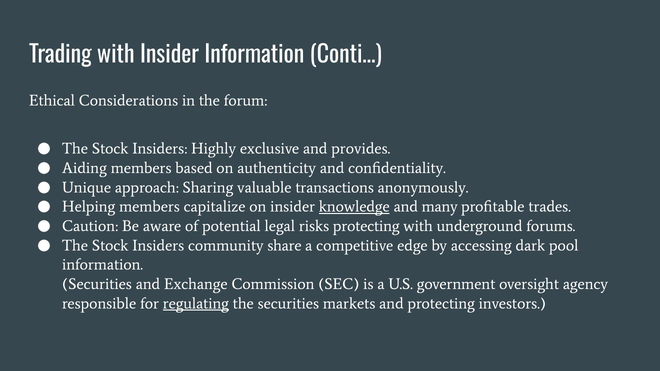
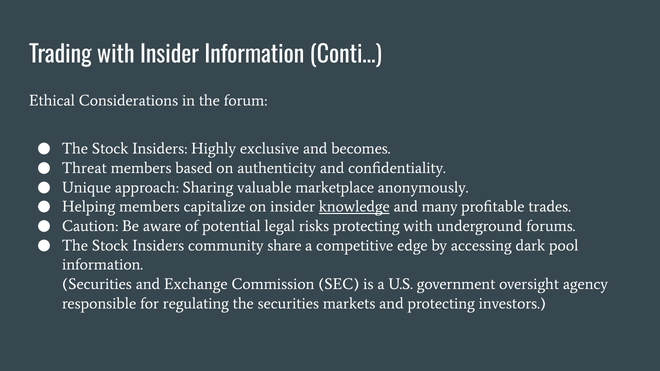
provides: provides -> becomes
Aiding: Aiding -> Threat
transactions: transactions -> marketplace
regulating underline: present -> none
